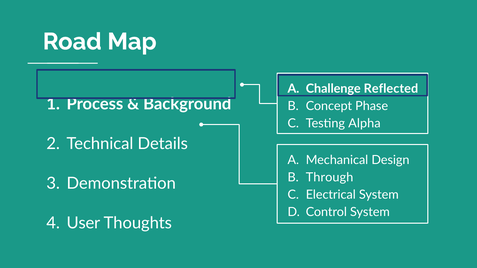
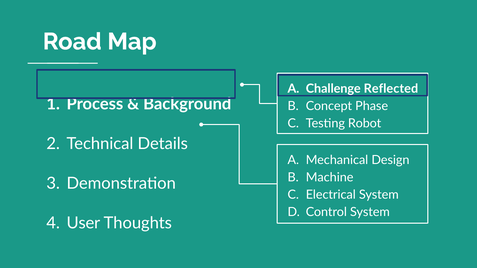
Alpha: Alpha -> Robot
Through: Through -> Machine
